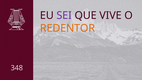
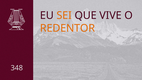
SEI colour: purple -> orange
